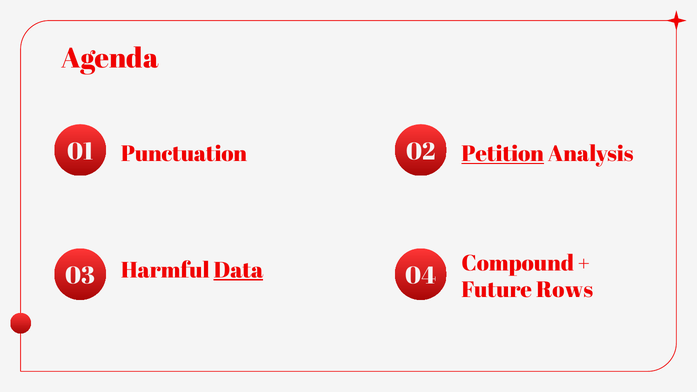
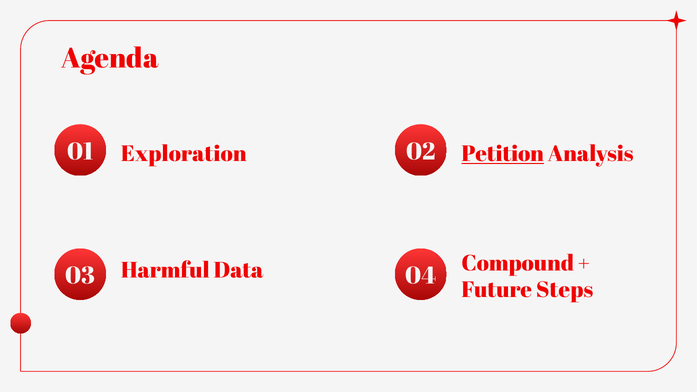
Punctuation: Punctuation -> Exploration
Data underline: present -> none
Rows: Rows -> Steps
